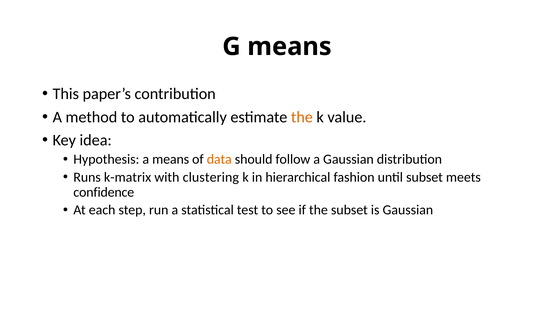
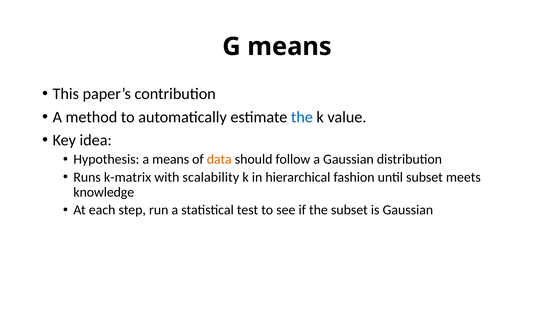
the at (302, 117) colour: orange -> blue
clustering: clustering -> scalability
confidence: confidence -> knowledge
